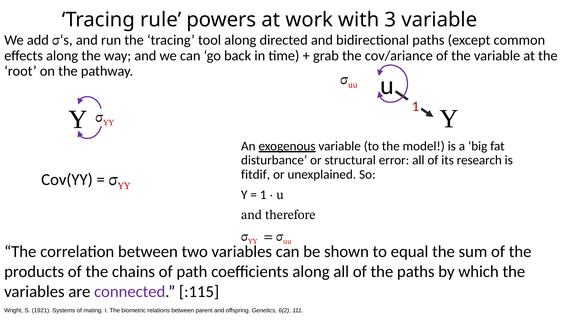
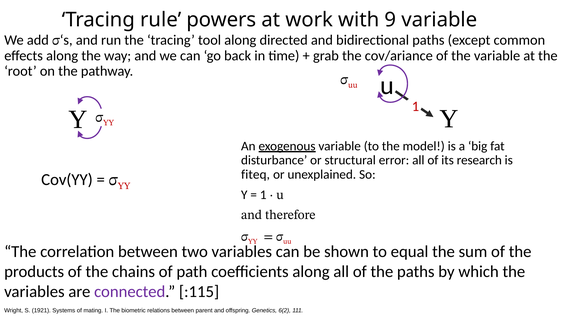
3: 3 -> 9
fitdif: fitdif -> fiteq
